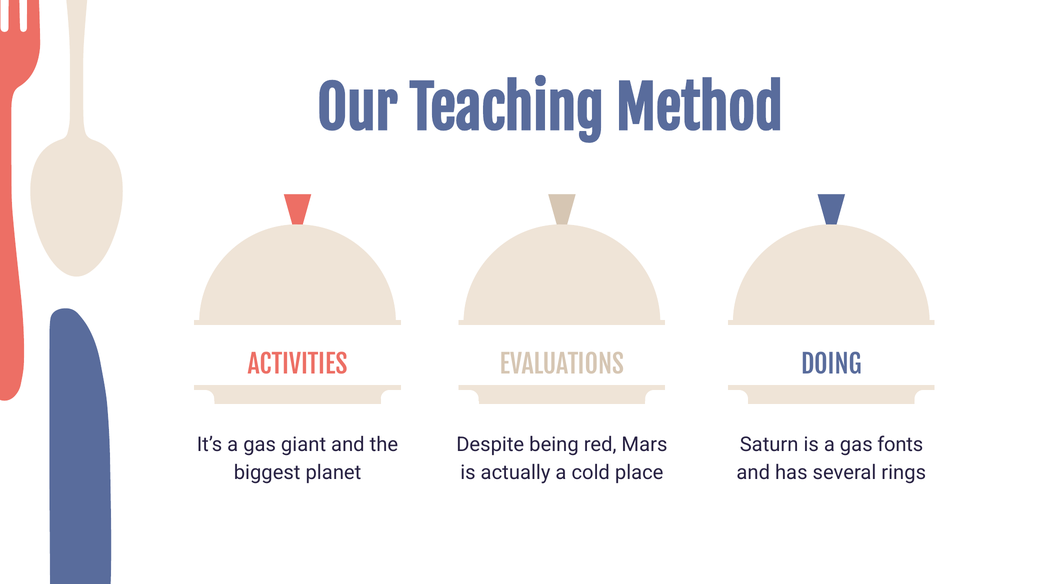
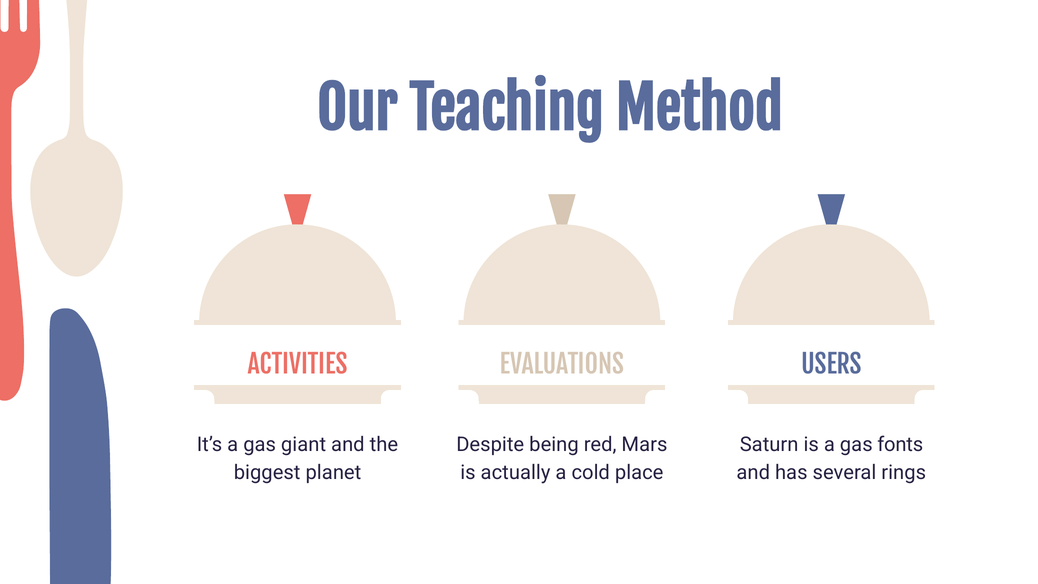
DOING: DOING -> USERS
